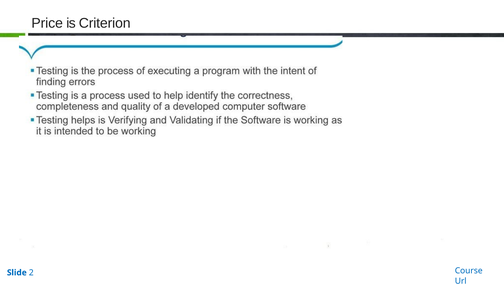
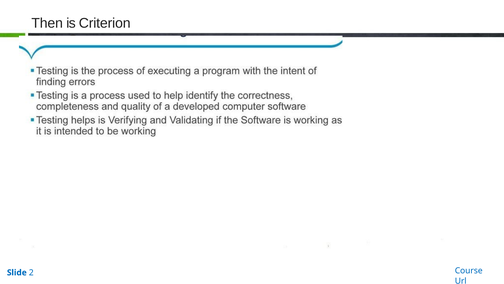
Price: Price -> Then
